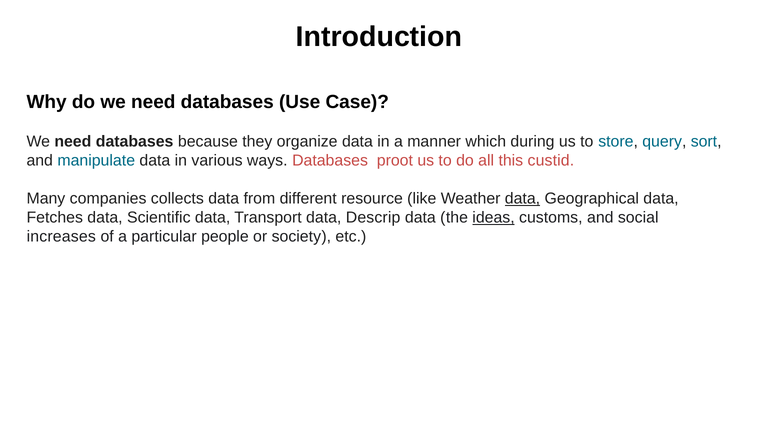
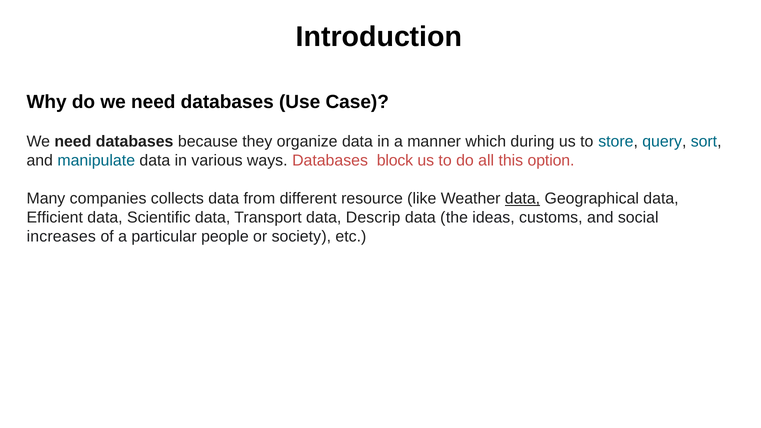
proot: proot -> block
custid: custid -> option
Fetches: Fetches -> Efficient
ideas underline: present -> none
